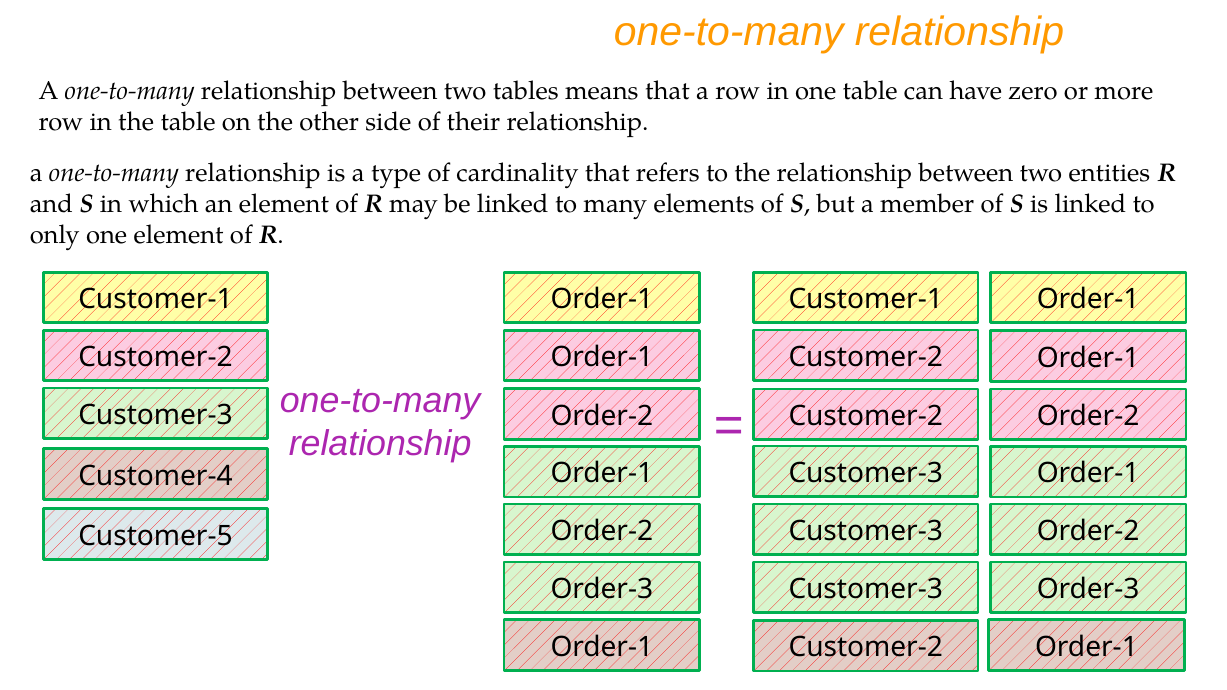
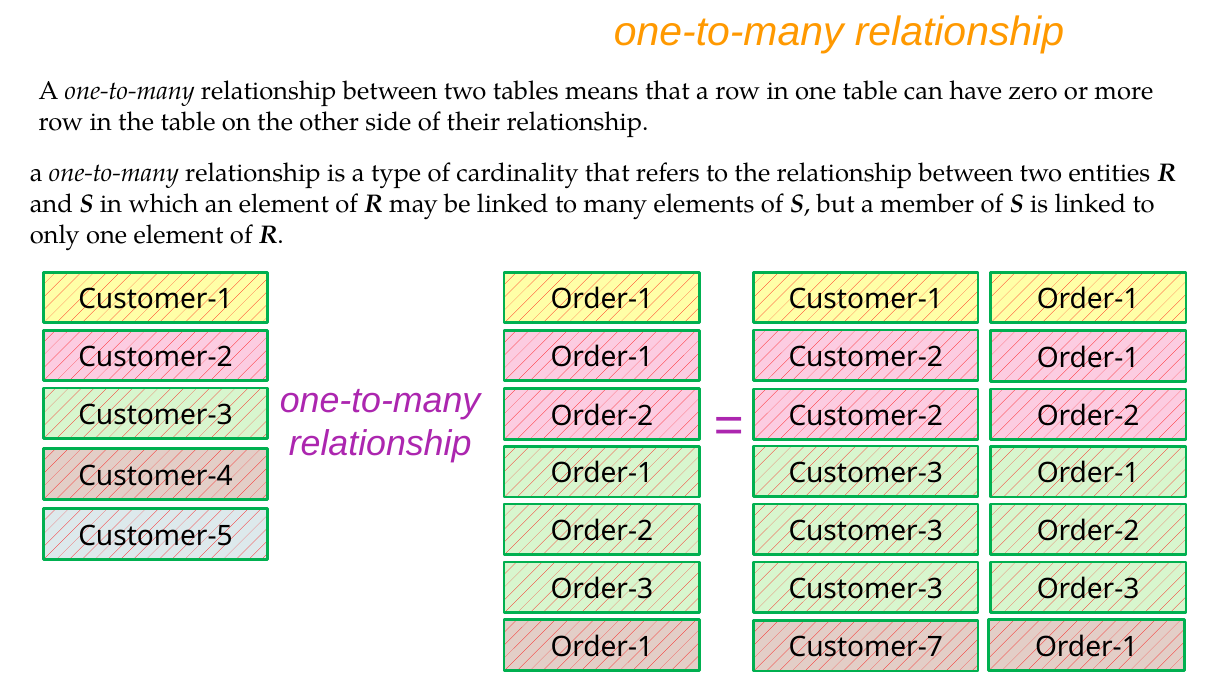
Customer-2 at (866, 648): Customer-2 -> Customer-7
